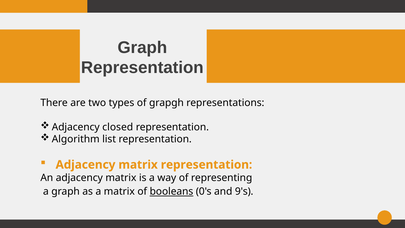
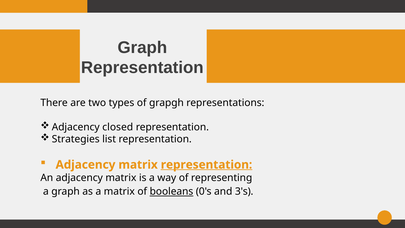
Algorithm: Algorithm -> Strategies
representation at (207, 165) underline: none -> present
9's: 9's -> 3's
